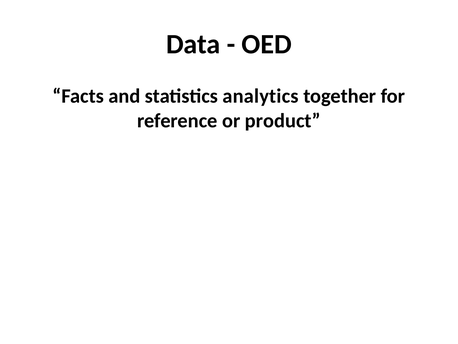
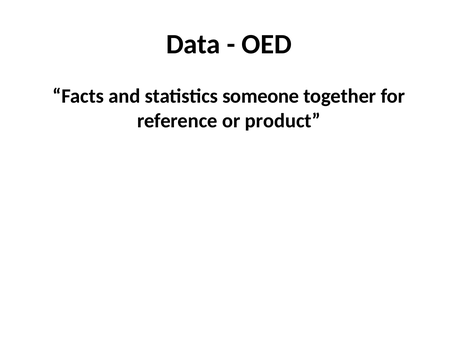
analytics: analytics -> someone
